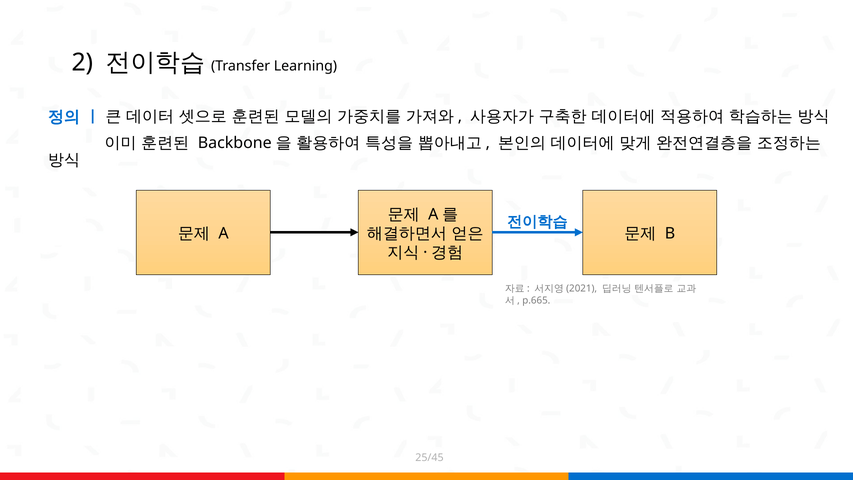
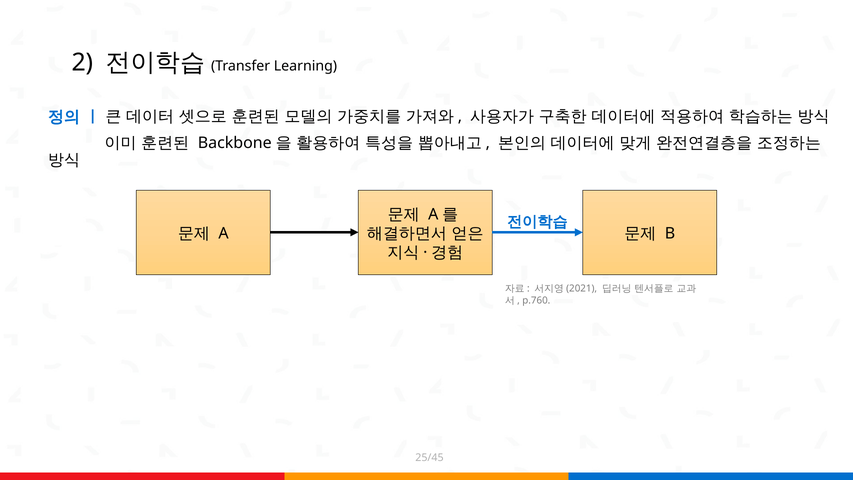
p.665: p.665 -> p.760
